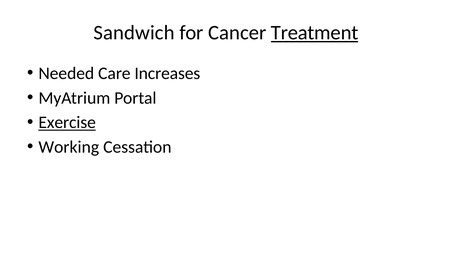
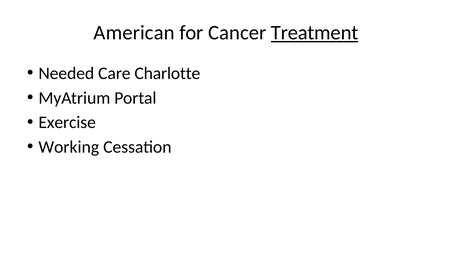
Sandwich: Sandwich -> American
Increases: Increases -> Charlotte
Exercise underline: present -> none
